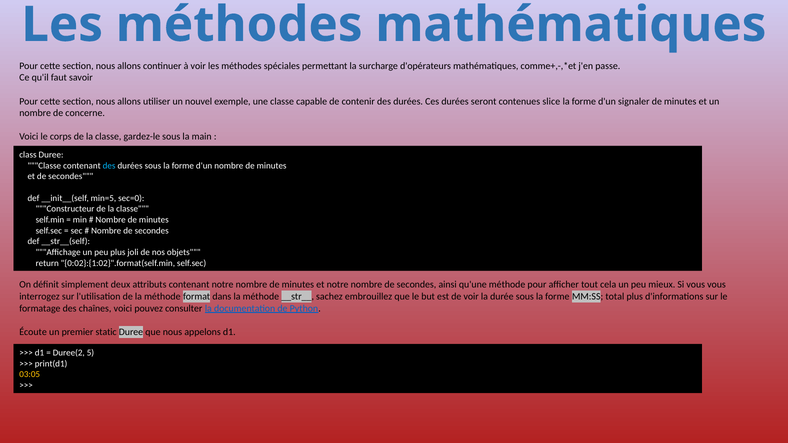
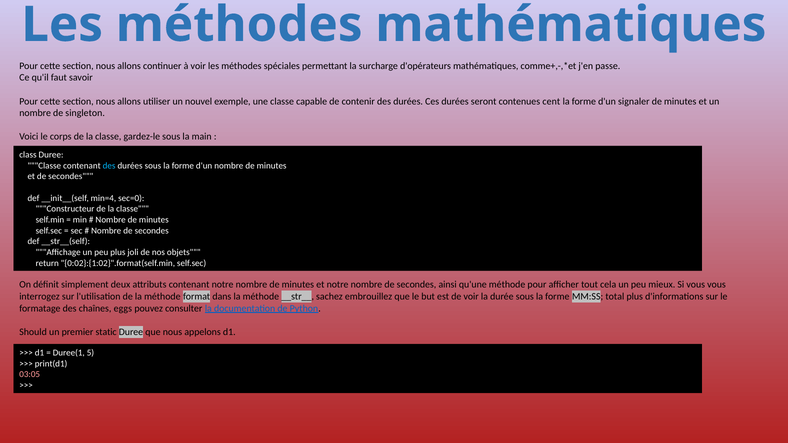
slice: slice -> cent
concerne: concerne -> singleton
min=5: min=5 -> min=4
chaînes voici: voici -> eggs
Écoute: Écoute -> Should
Duree(2: Duree(2 -> Duree(1
03:05 colour: yellow -> pink
